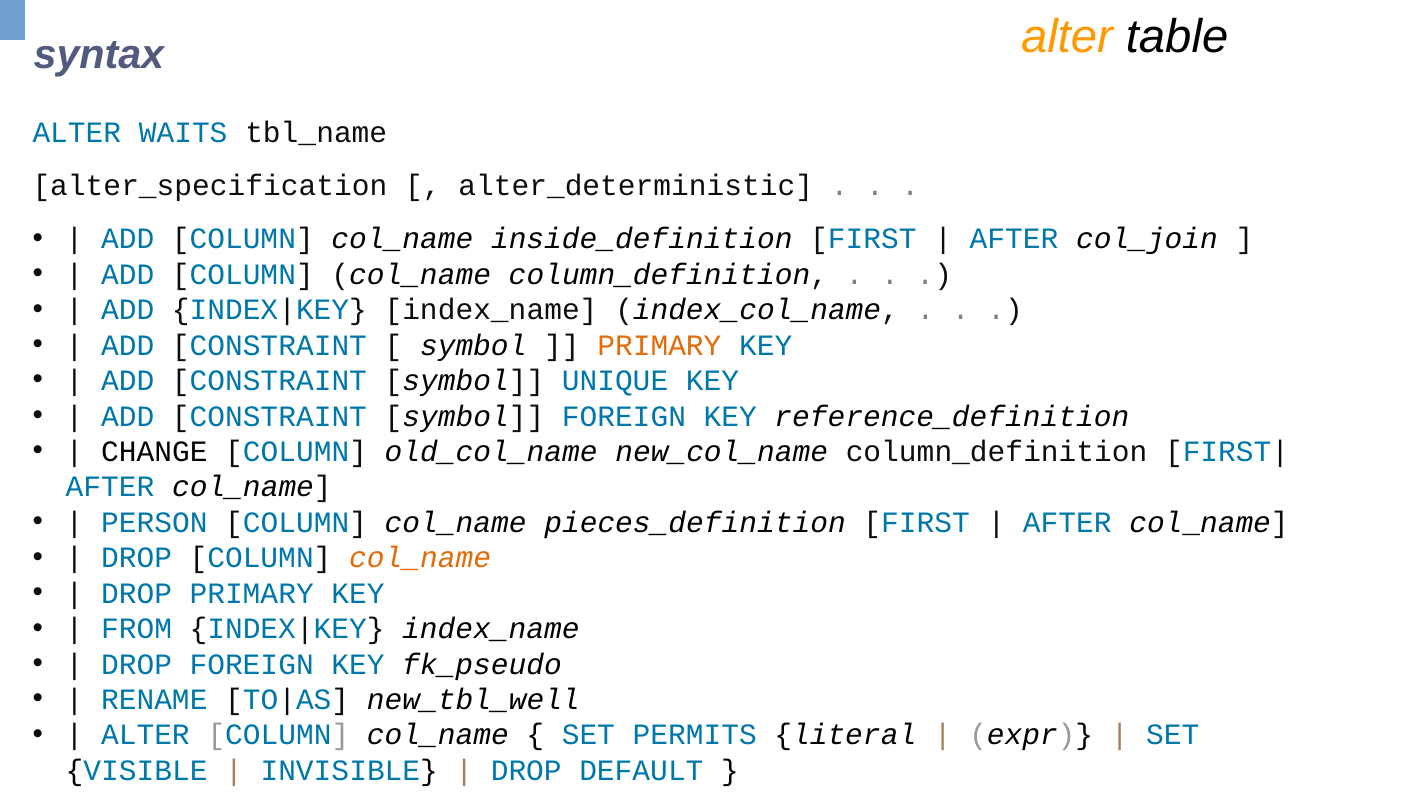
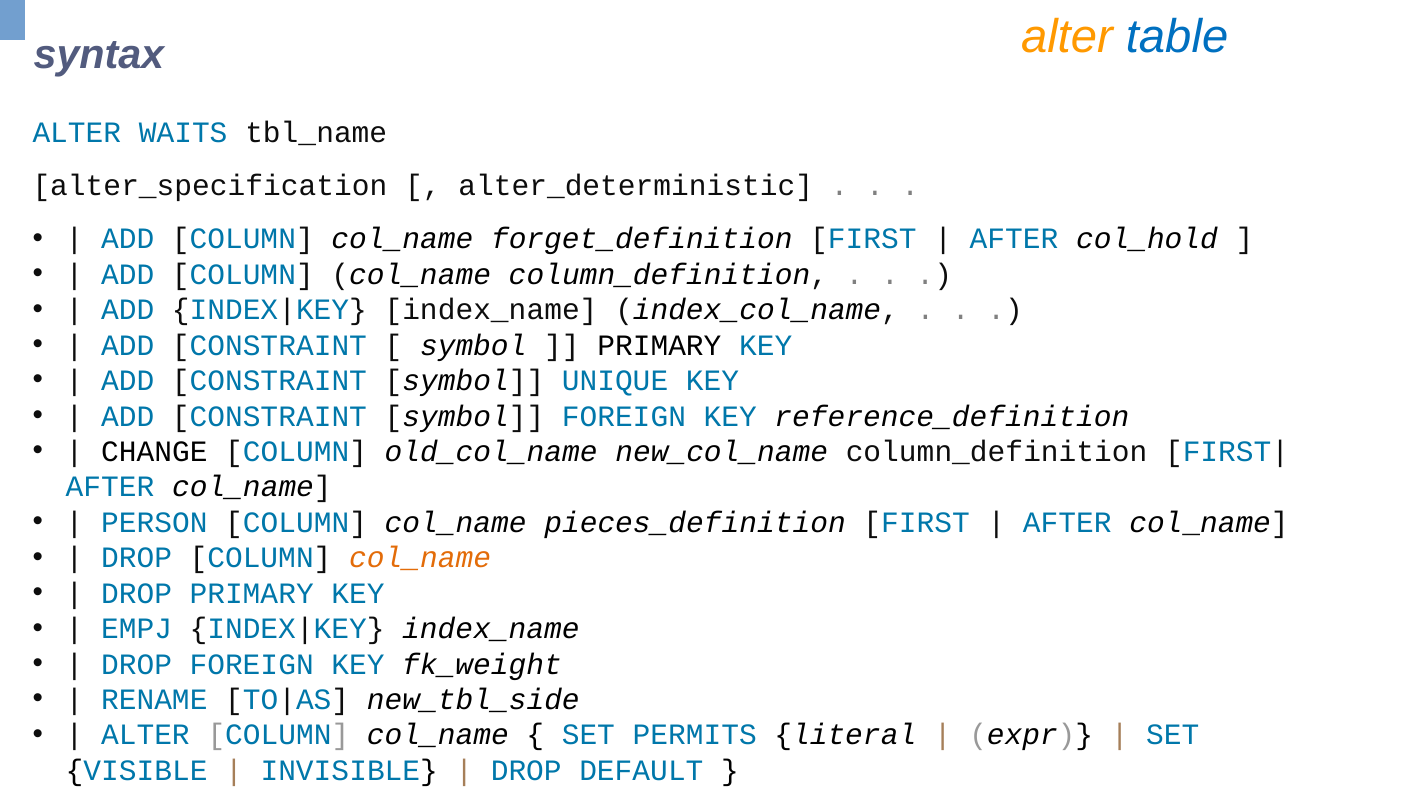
table colour: black -> blue
inside_definition: inside_definition -> forget_definition
col_join: col_join -> col_hold
PRIMARY at (659, 345) colour: orange -> black
FROM: FROM -> EMPJ
fk_pseudo: fk_pseudo -> fk_weight
new_tbl_well: new_tbl_well -> new_tbl_side
